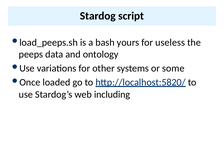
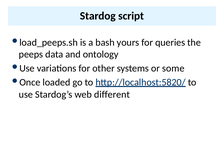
useless: useless -> queries
including: including -> different
